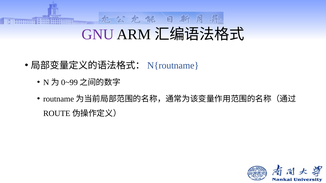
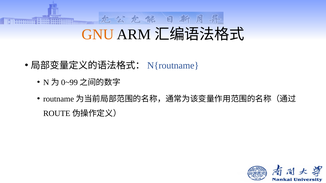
GNU colour: purple -> orange
